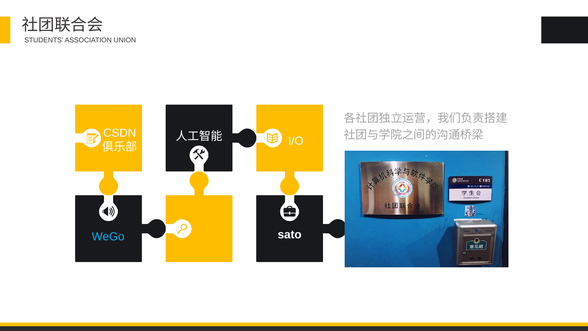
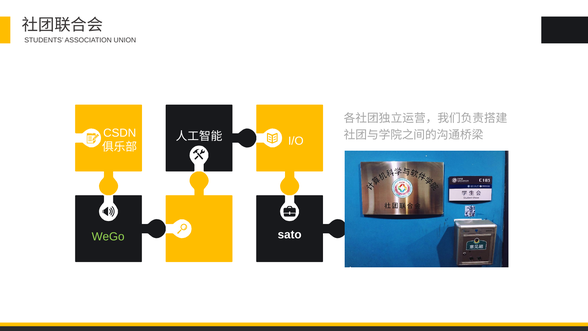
WeGo colour: light blue -> light green
